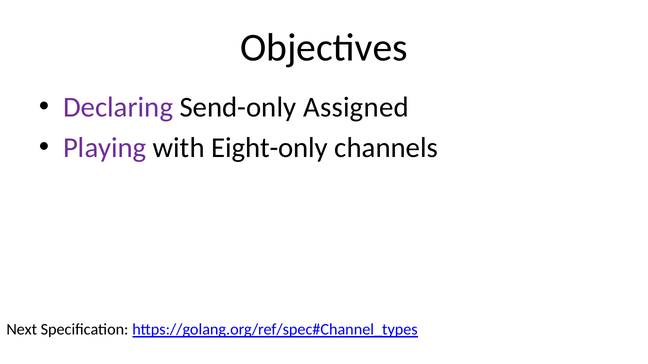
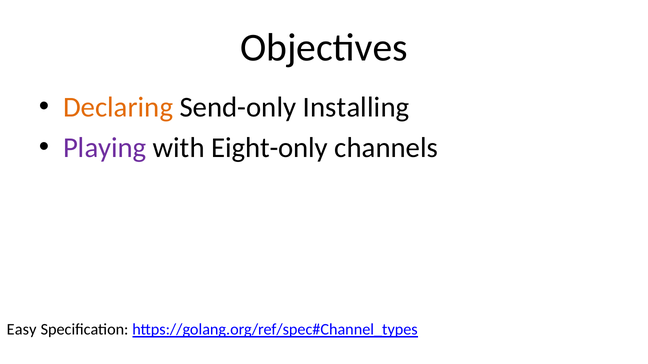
Declaring colour: purple -> orange
Assigned: Assigned -> Installing
Next: Next -> Easy
